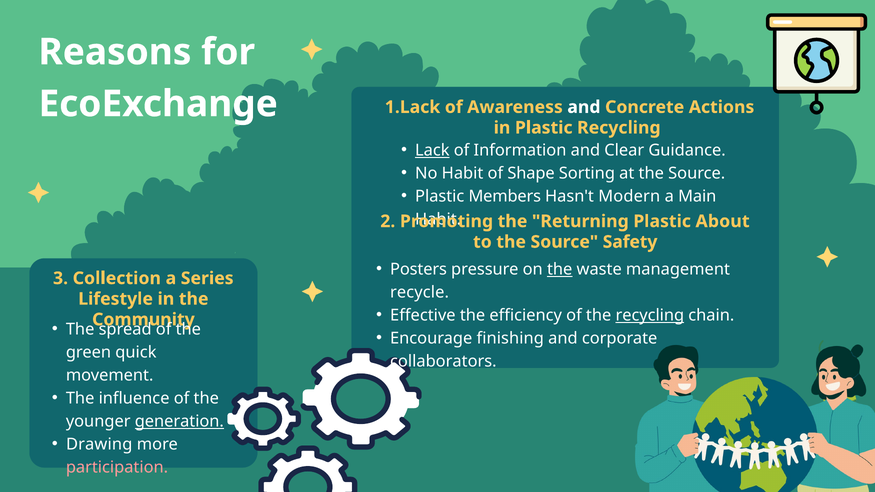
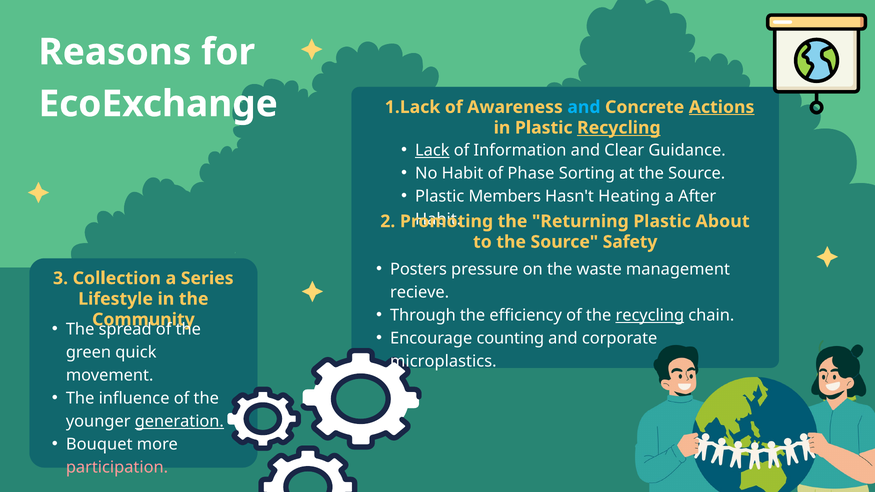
and at (584, 107) colour: white -> light blue
Actions underline: none -> present
Recycling at (619, 128) underline: none -> present
Shape: Shape -> Phase
Modern: Modern -> Heating
Main: Main -> After
the at (560, 269) underline: present -> none
recycle: recycle -> recieve
Effective: Effective -> Through
finishing: finishing -> counting
collaborators: collaborators -> microplastics
Drawing: Drawing -> Bouquet
